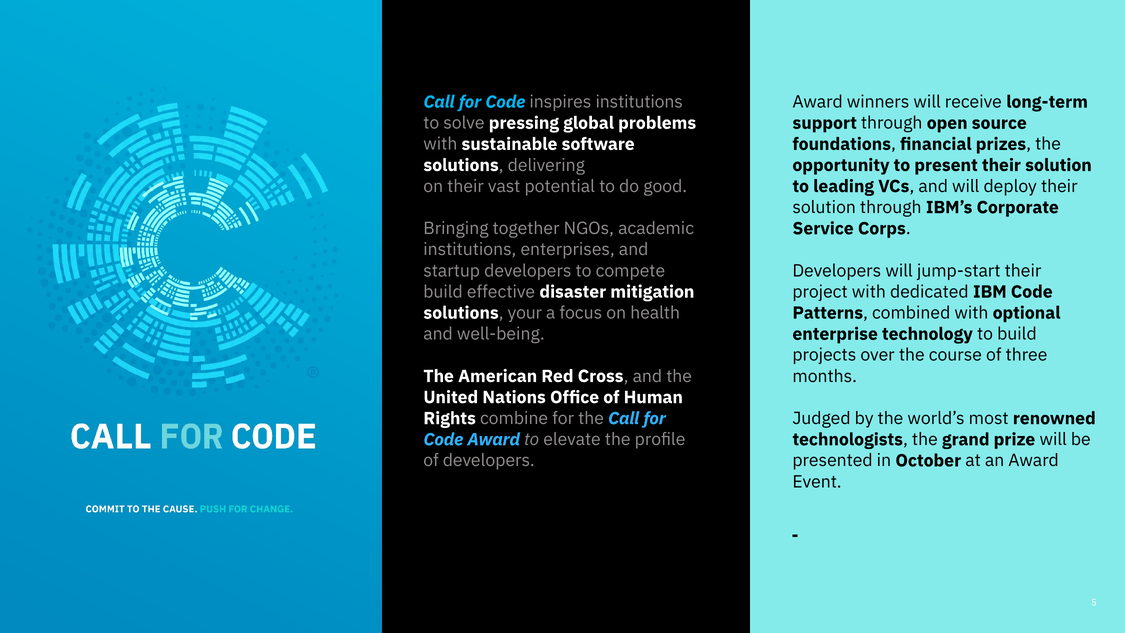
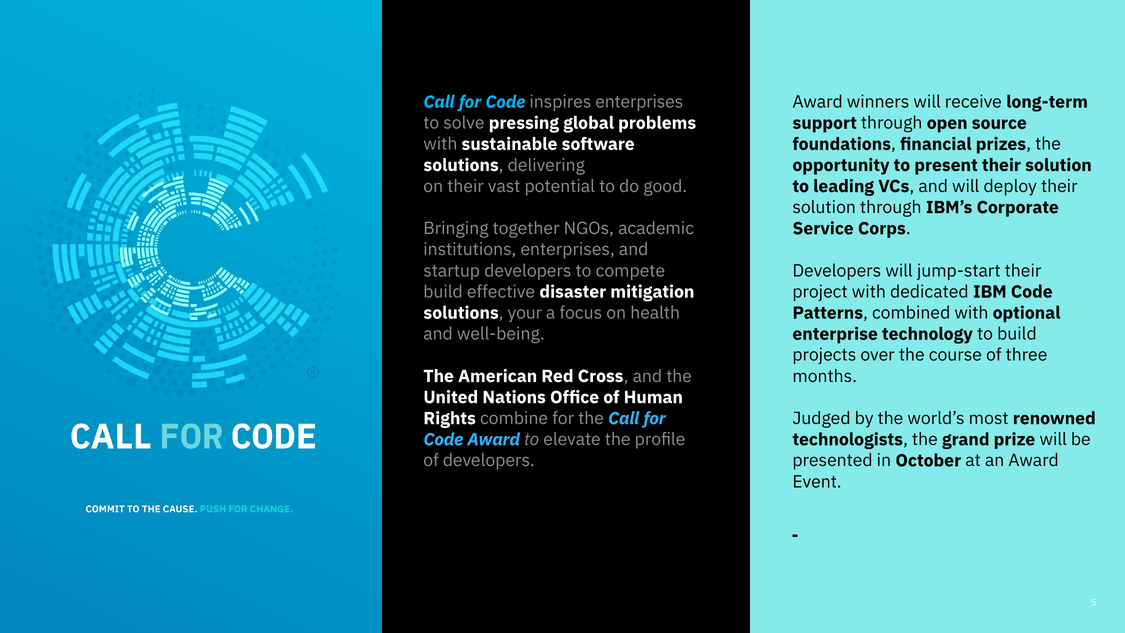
inspires institutions: institutions -> enterprises
